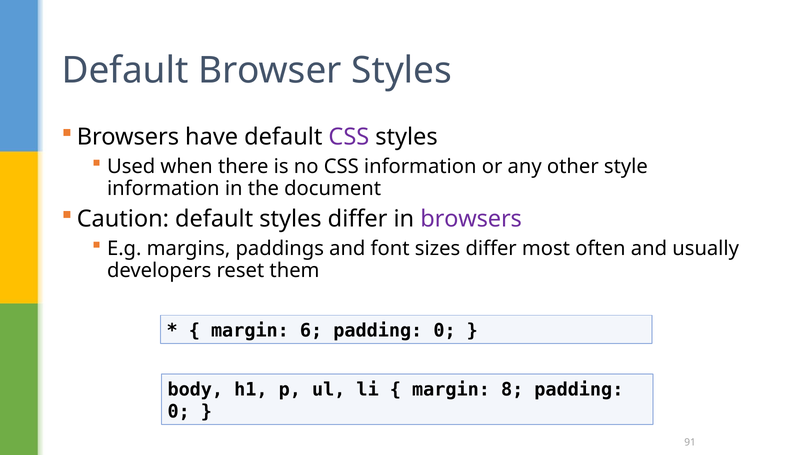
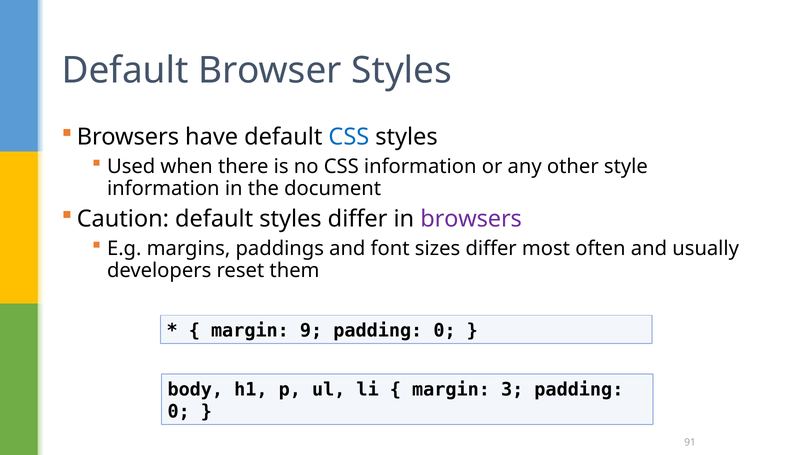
CSS at (349, 137) colour: purple -> blue
6: 6 -> 9
8: 8 -> 3
